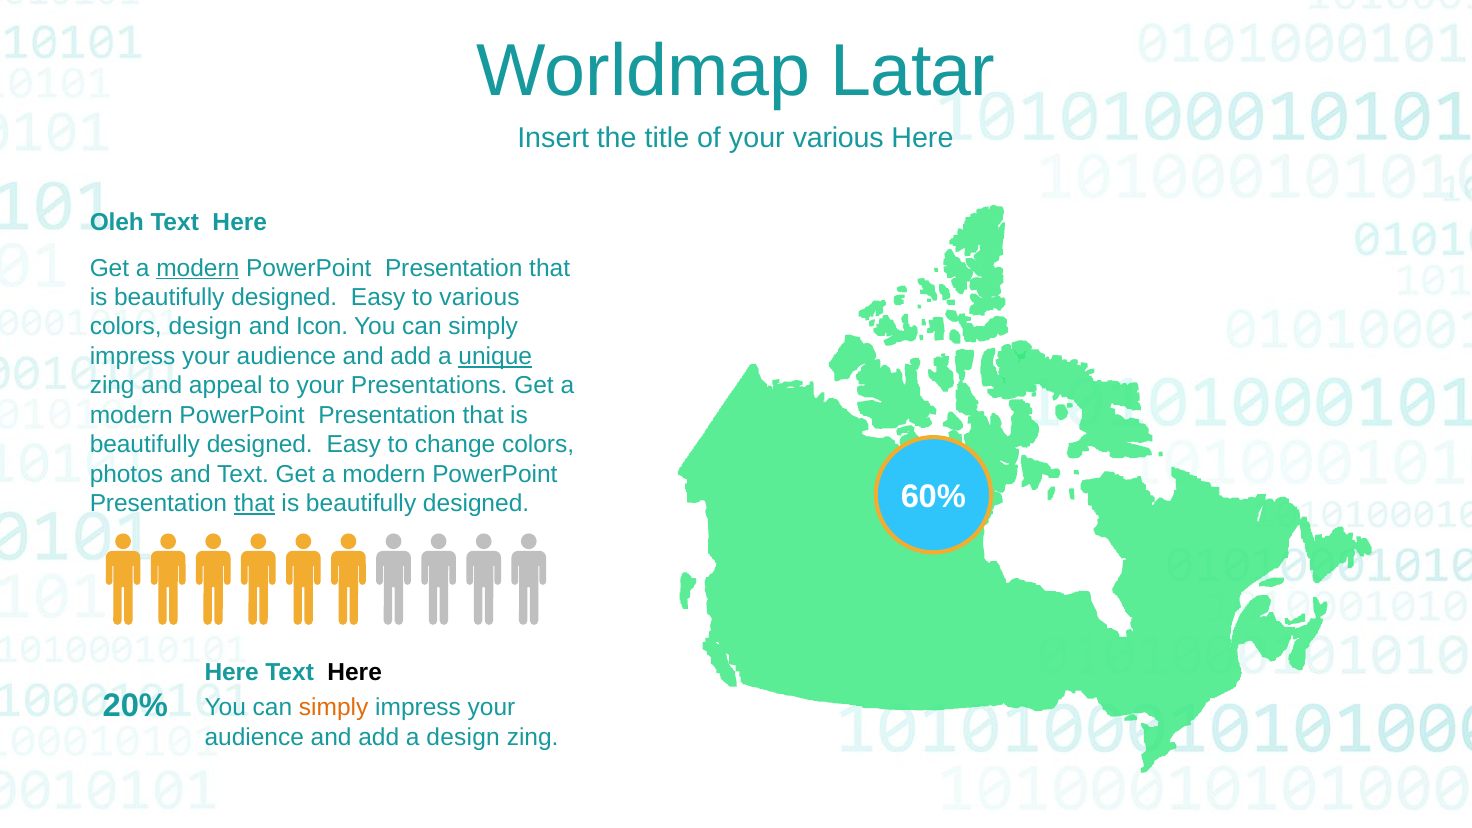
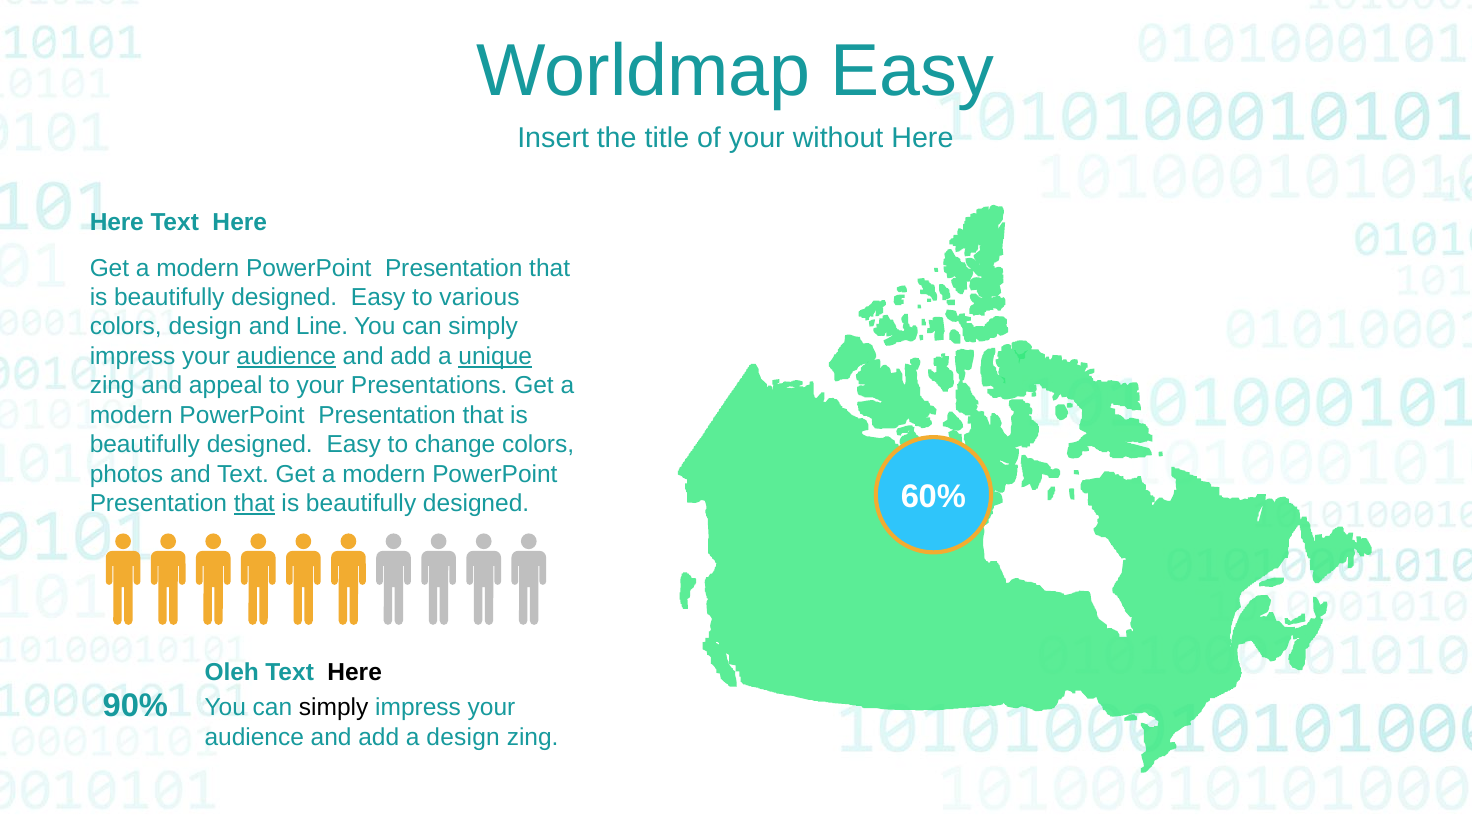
Worldmap Latar: Latar -> Easy
your various: various -> without
Oleh at (117, 222): Oleh -> Here
modern at (198, 268) underline: present -> none
Icon: Icon -> Line
audience at (286, 356) underline: none -> present
Here at (232, 673): Here -> Oleh
20%: 20% -> 90%
simply at (334, 708) colour: orange -> black
